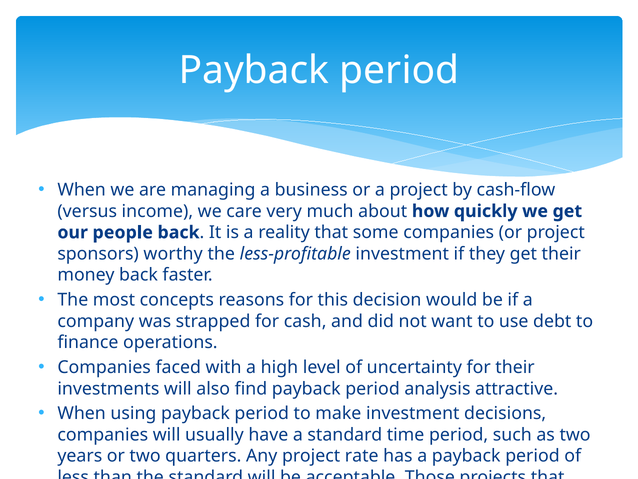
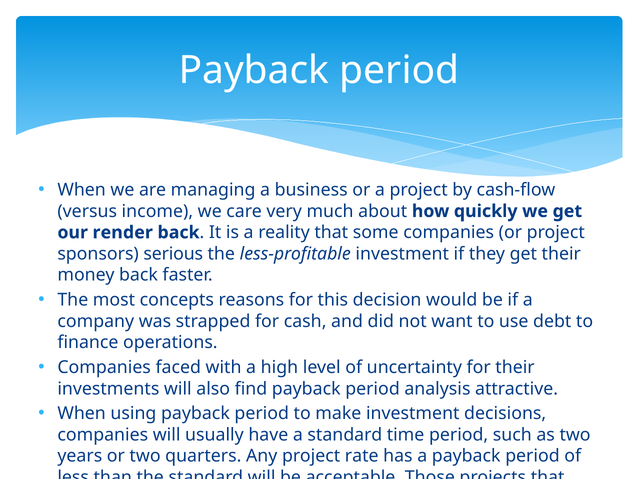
people: people -> render
worthy: worthy -> serious
